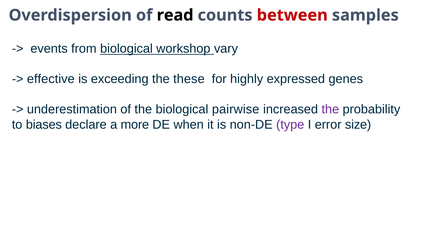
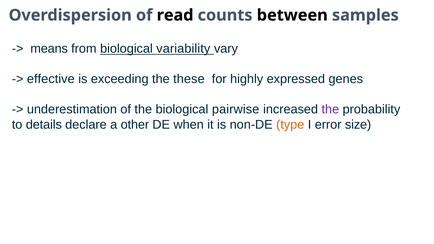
between colour: red -> black
events: events -> means
workshop: workshop -> variability
biases: biases -> details
more: more -> other
type colour: purple -> orange
